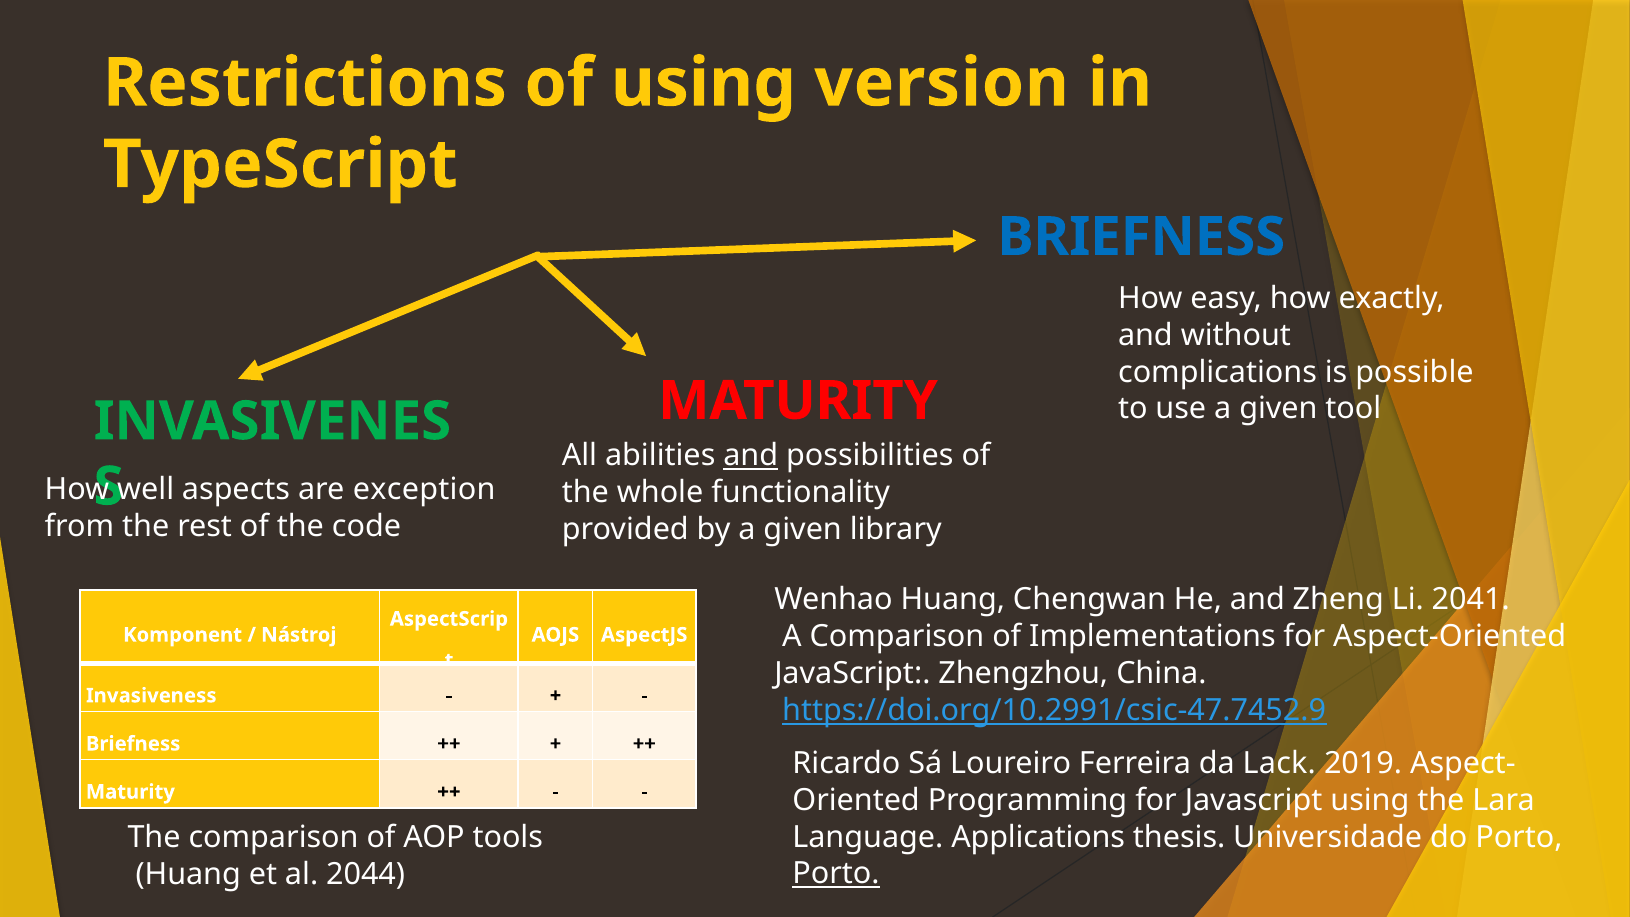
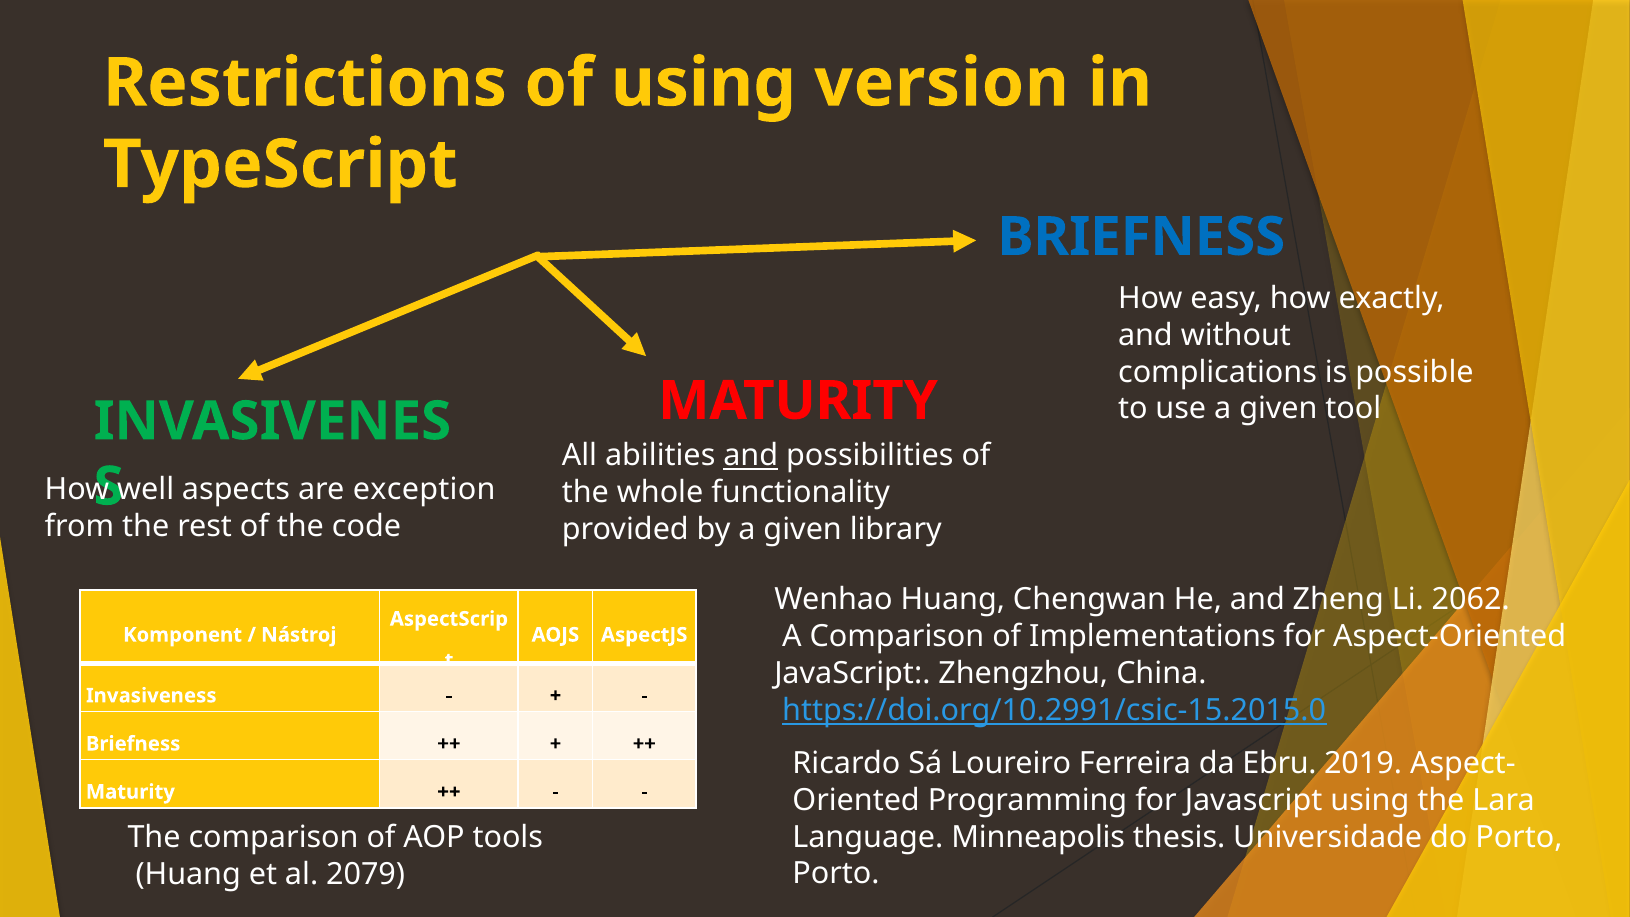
2041: 2041 -> 2062
https://doi.org/10.2991/csic-47.7452.9: https://doi.org/10.2991/csic-47.7452.9 -> https://doi.org/10.2991/csic-15.2015.0
Lack: Lack -> Ebru
Applications: Applications -> Minneapolis
Porto at (836, 874) underline: present -> none
2044: 2044 -> 2079
